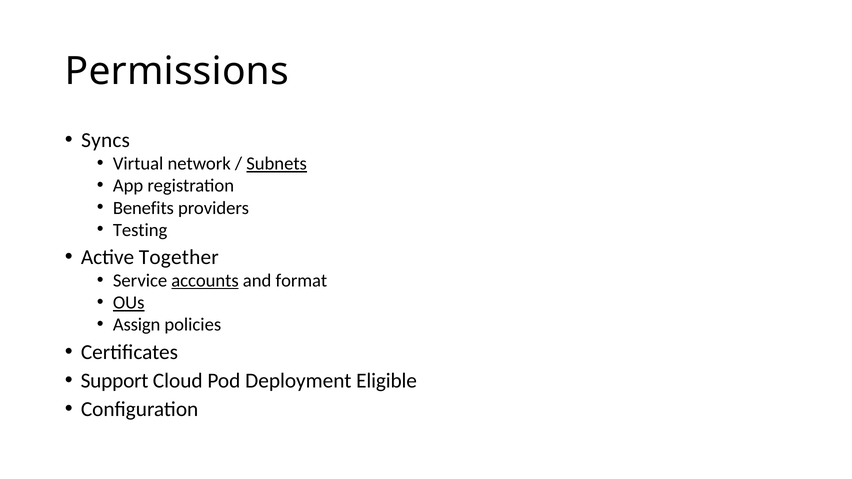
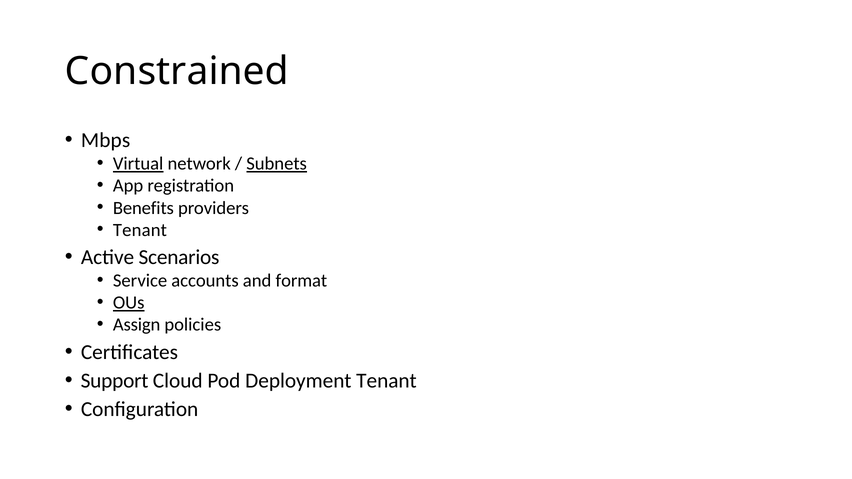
Permissions: Permissions -> Constrained
Syncs: Syncs -> Mbps
Virtual underline: none -> present
Testing at (140, 230): Testing -> Tenant
Together: Together -> Scenarios
accounts underline: present -> none
Deployment Eligible: Eligible -> Tenant
